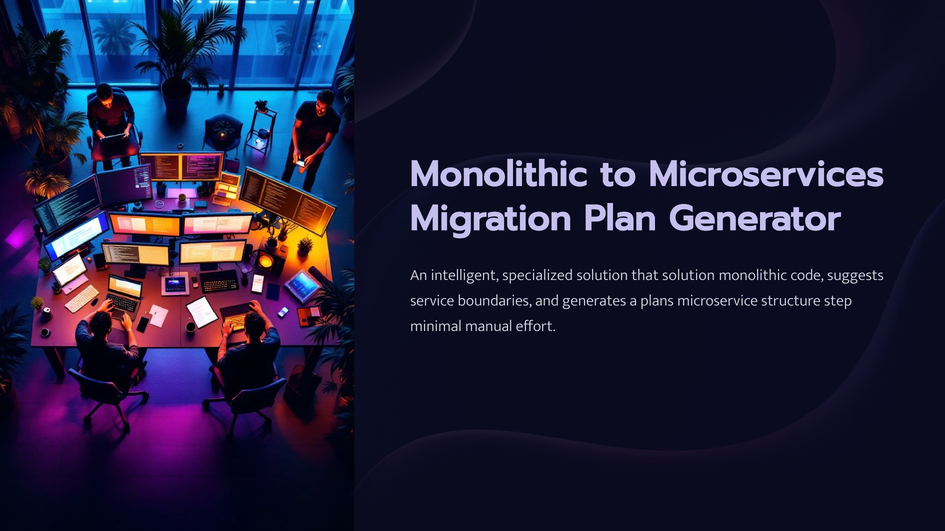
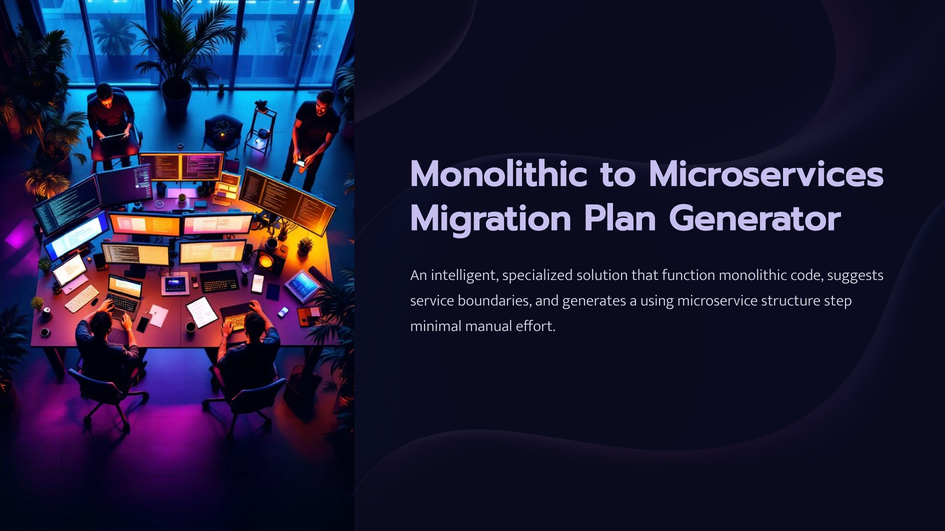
that solution: solution -> function
plans: plans -> using
